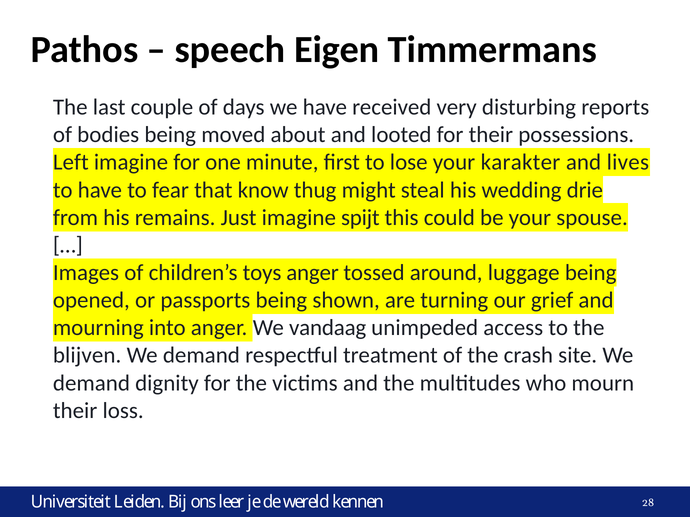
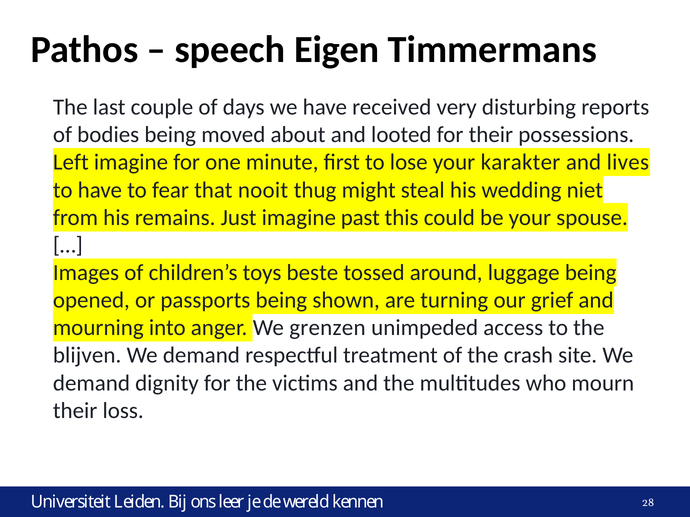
know: know -> nooit
drie: drie -> niet
spijt: spijt -> past
toys anger: anger -> beste
vandaag: vandaag -> grenzen
